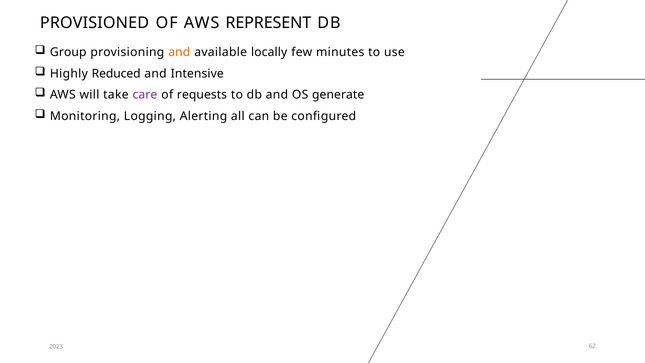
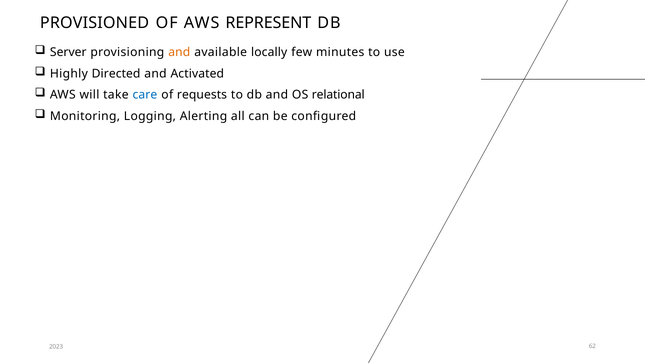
Group: Group -> Server
Reduced: Reduced -> Directed
Intensive: Intensive -> Activated
care colour: purple -> blue
generate: generate -> relational
